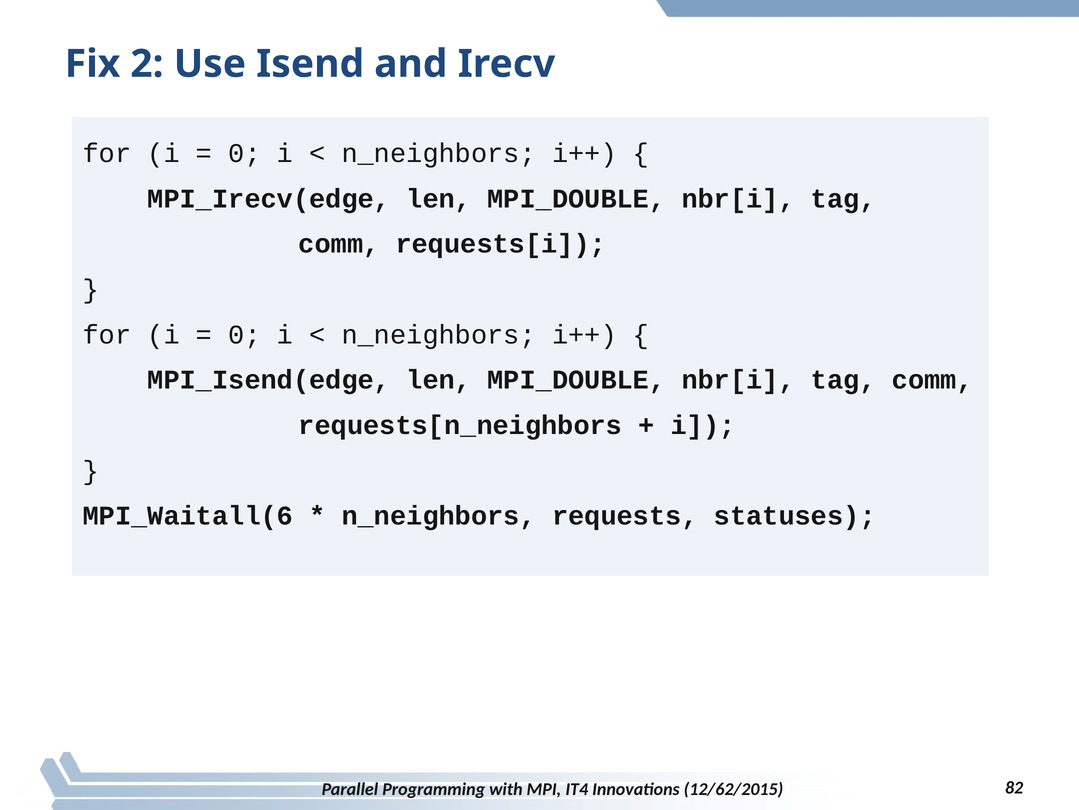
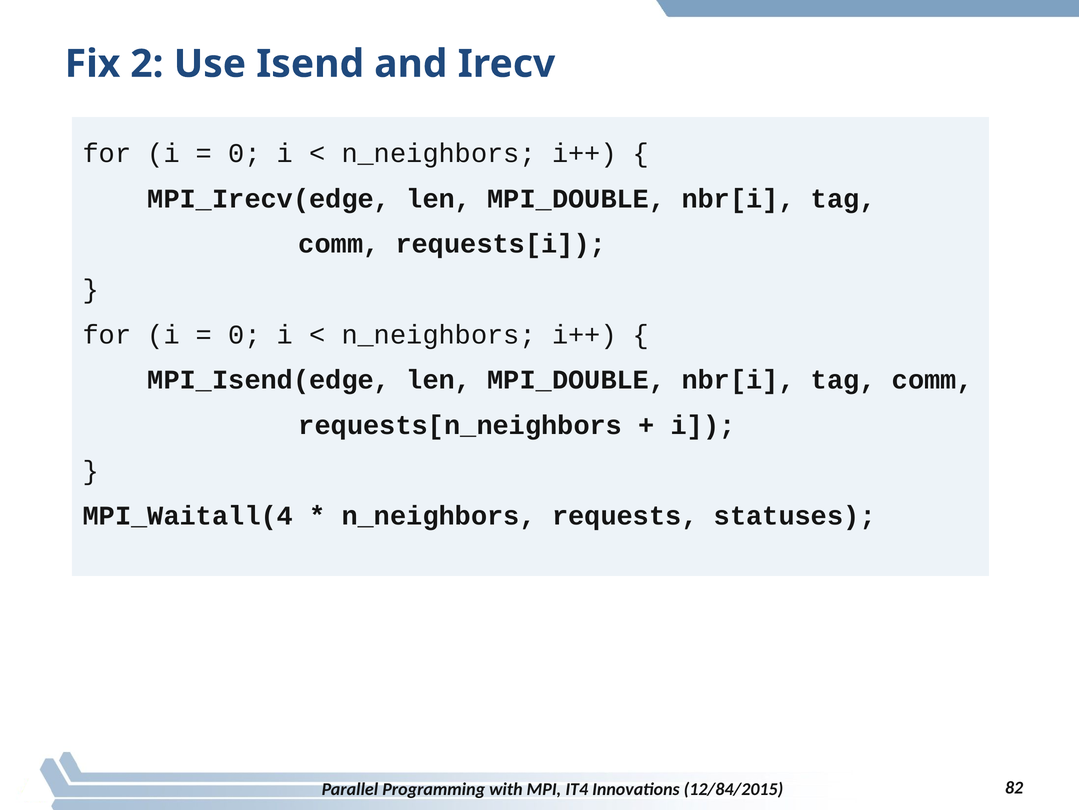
MPI_Waitall(6: MPI_Waitall(6 -> MPI_Waitall(4
12/62/2015: 12/62/2015 -> 12/84/2015
